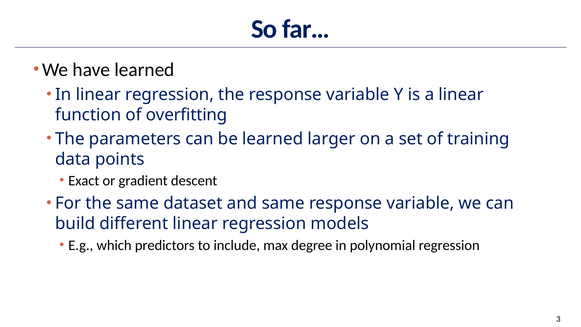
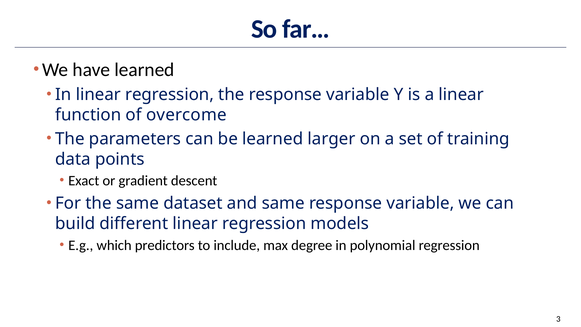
overfitting: overfitting -> overcome
